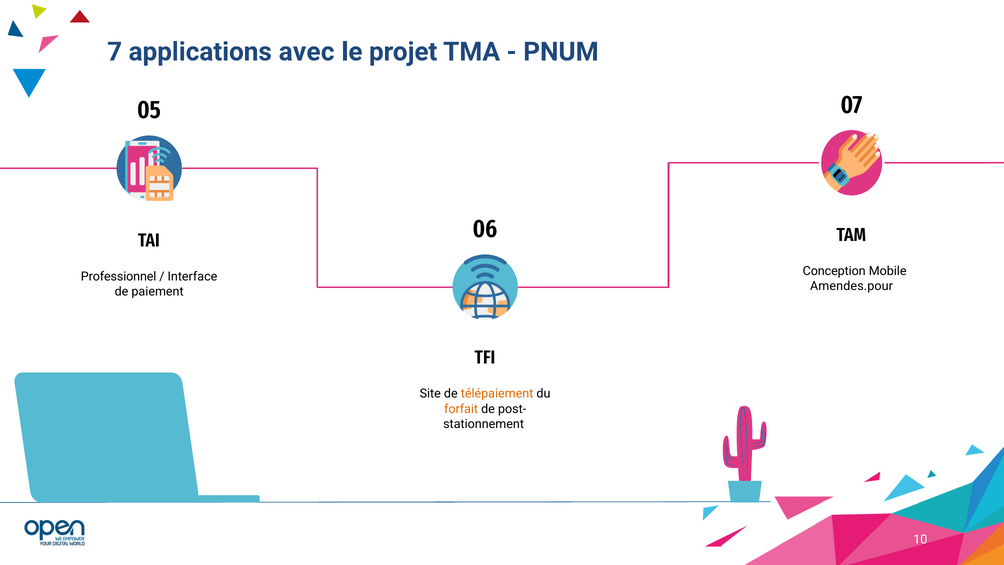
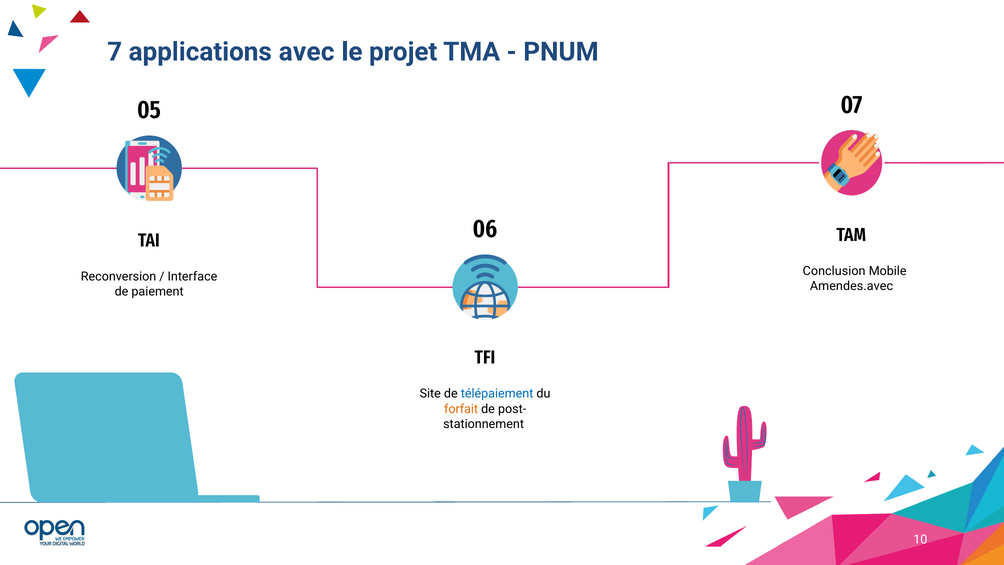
Conception: Conception -> Conclusion
Professionnel: Professionnel -> Reconversion
Amendes.pour: Amendes.pour -> Amendes.avec
télépaiement colour: orange -> blue
